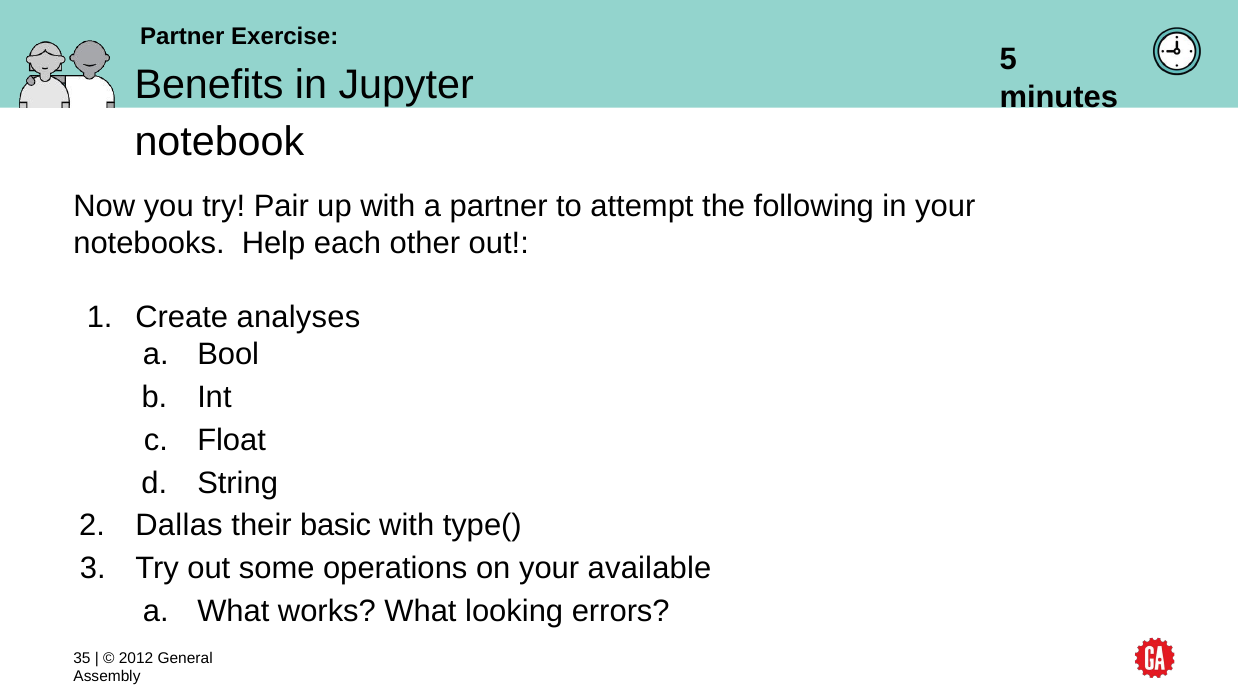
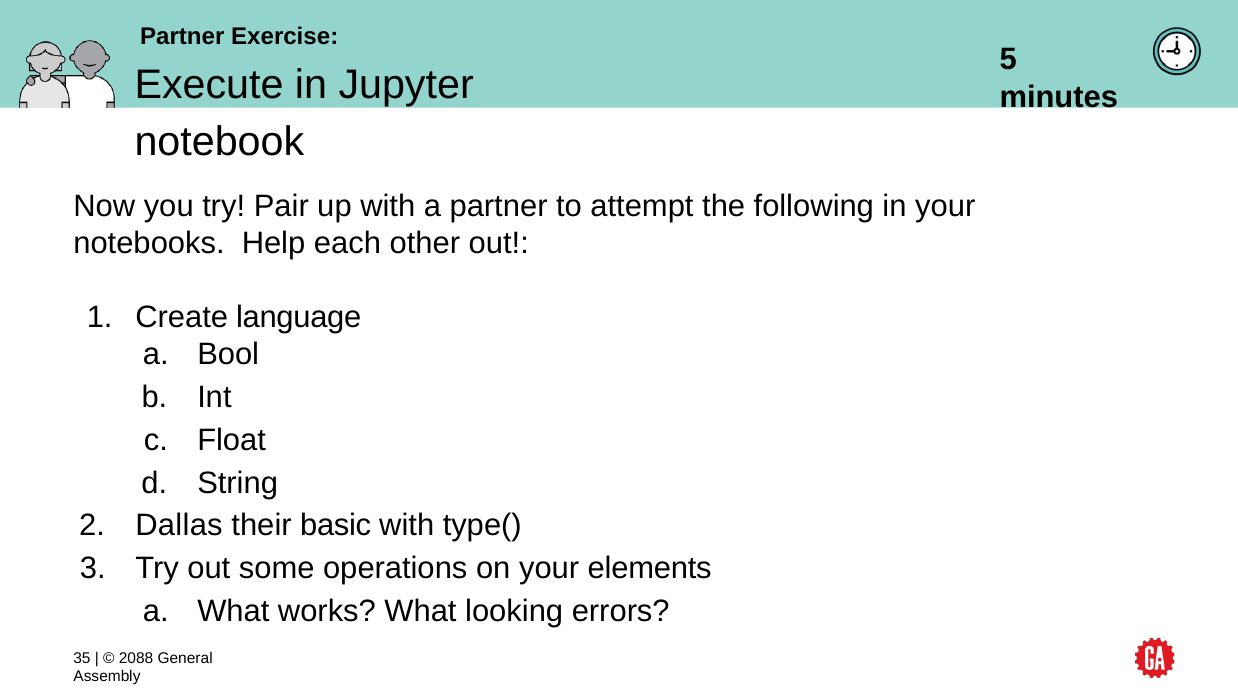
Beneﬁts: Beneﬁts -> Execute
analyses: analyses -> language
available: available -> elements
2012: 2012 -> 2088
